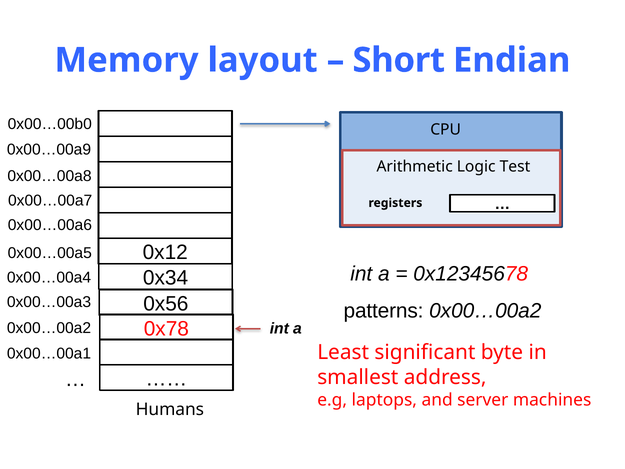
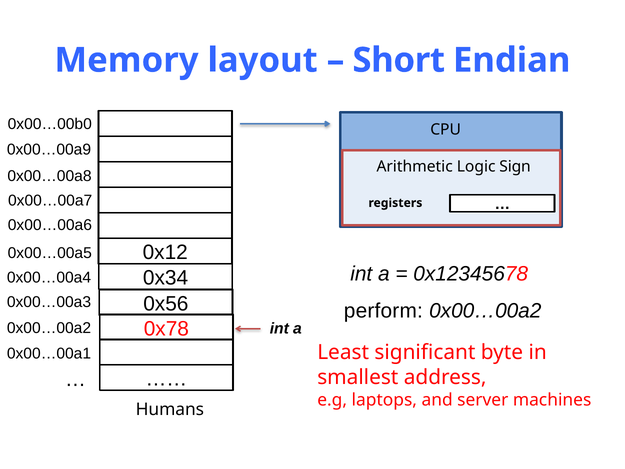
Test: Test -> Sign
patterns: patterns -> perform
